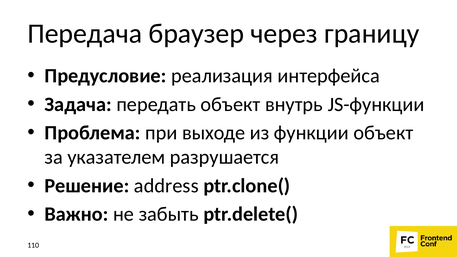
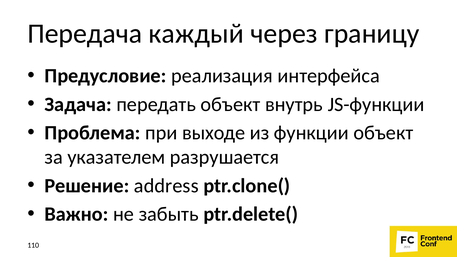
браузер: браузер -> каждый
